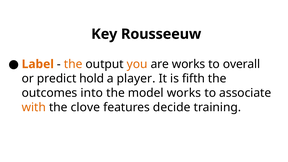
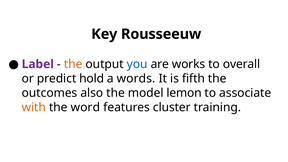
Label colour: orange -> purple
you colour: orange -> blue
player: player -> words
into: into -> also
model works: works -> lemon
clove: clove -> word
decide: decide -> cluster
